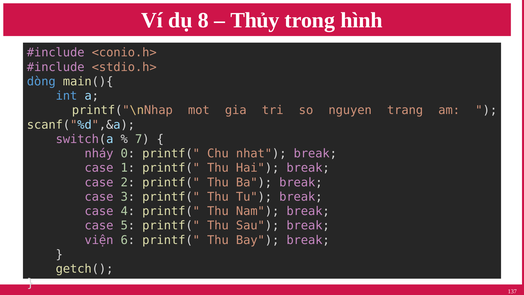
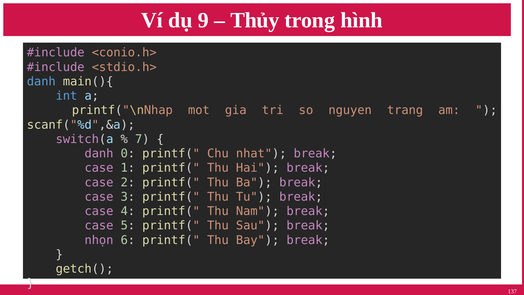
8: 8 -> 9
dòng at (41, 81): dòng -> danh
nháy at (99, 153): nháy -> danh
viện: viện -> nhọn
